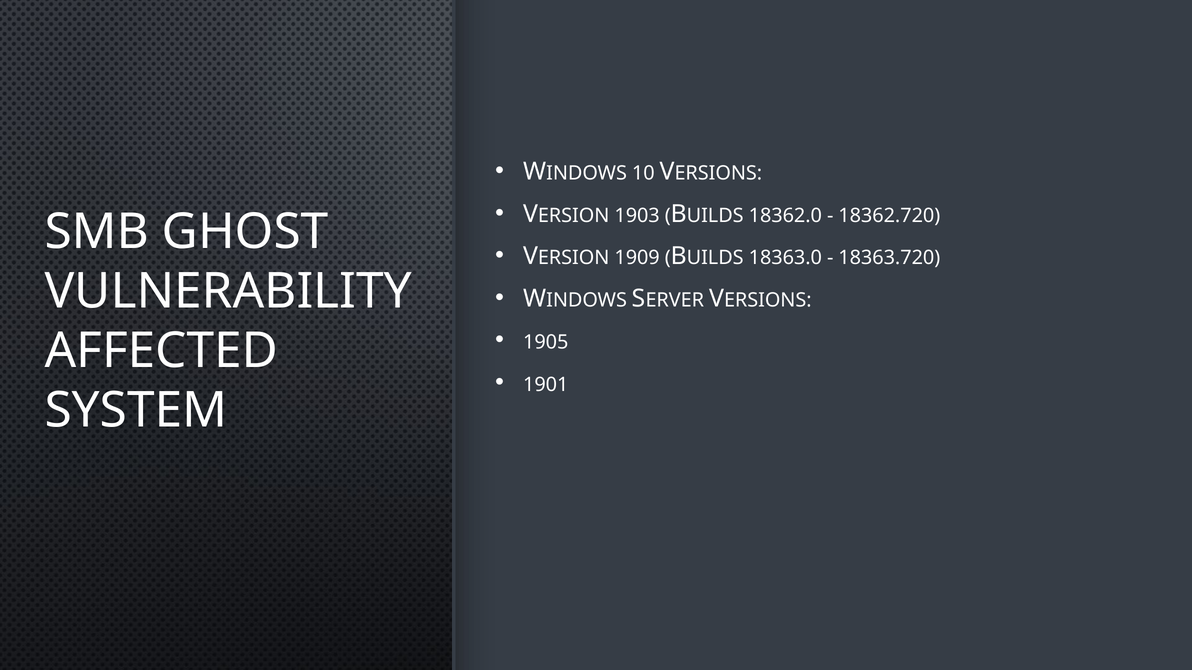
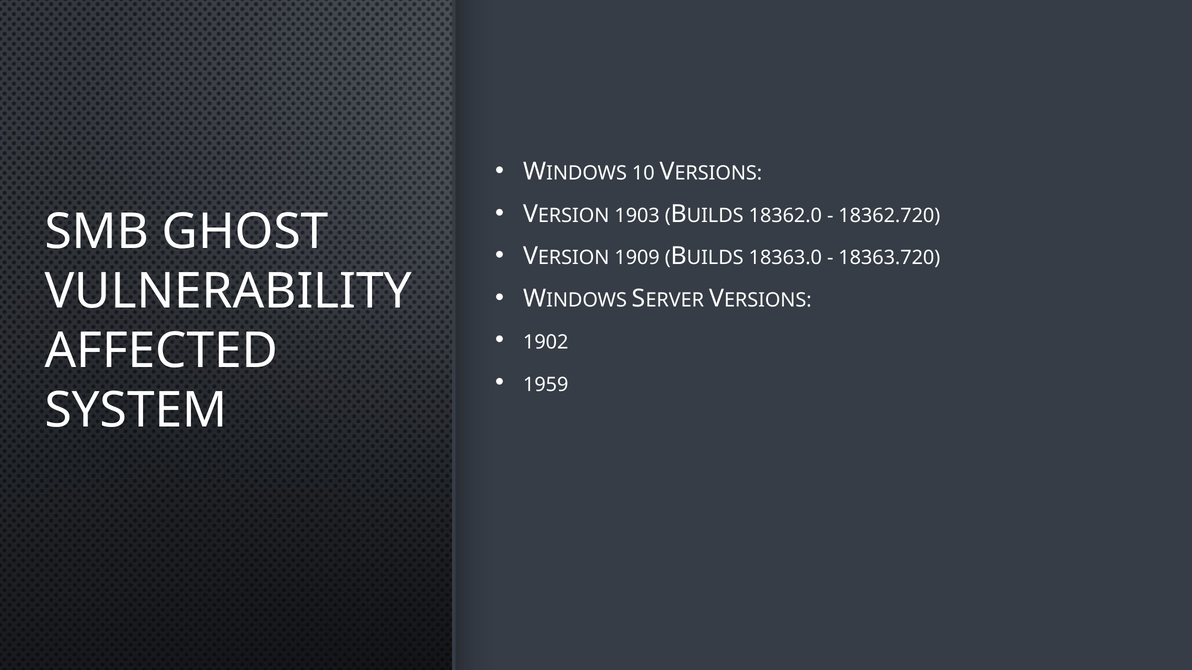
1905: 1905 -> 1902
1901: 1901 -> 1959
